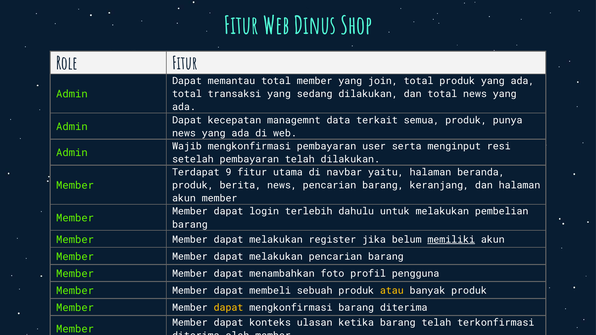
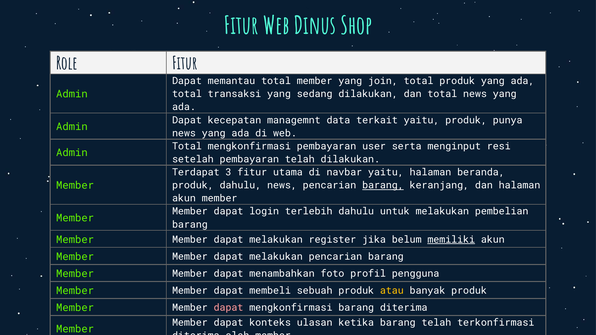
terkait semua: semua -> yaitu
Wajib at (187, 146): Wajib -> Total
9: 9 -> 3
produk berita: berita -> dahulu
barang at (383, 185) underline: none -> present
dapat at (228, 308) colour: yellow -> pink
